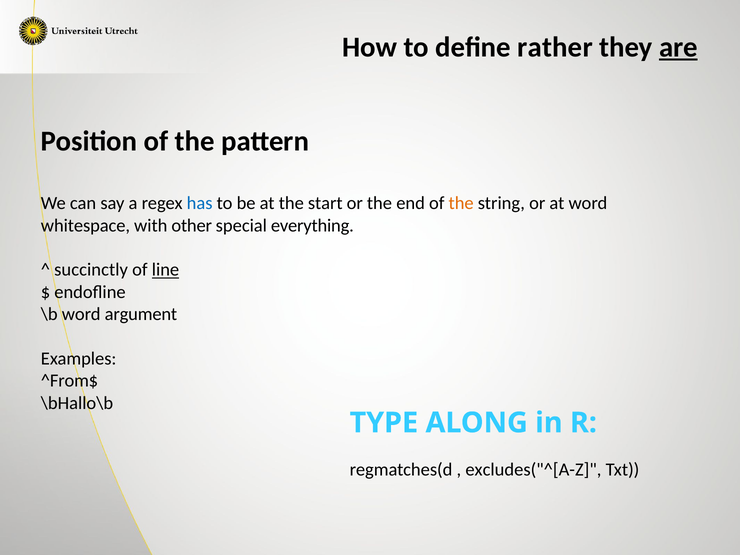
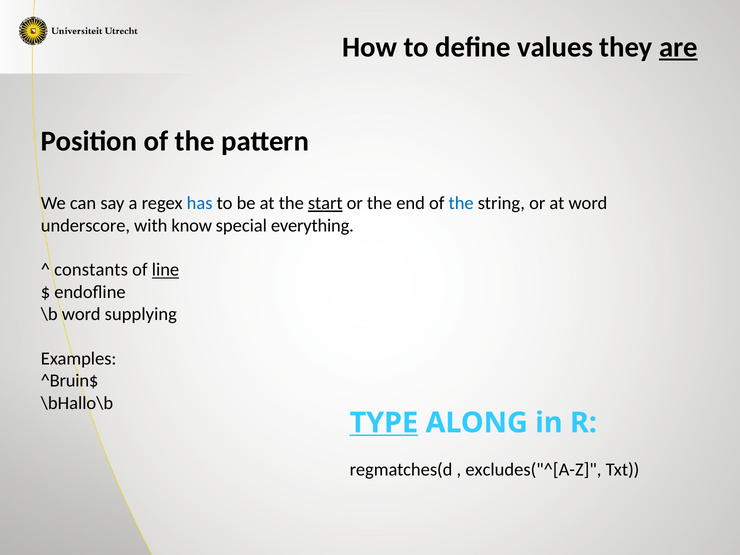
rather: rather -> values
start underline: none -> present
the at (461, 203) colour: orange -> blue
whitespace: whitespace -> underscore
other: other -> know
succinctly: succinctly -> constants
argument: argument -> supplying
^From$: ^From$ -> ^Bruin$
TYPE underline: none -> present
